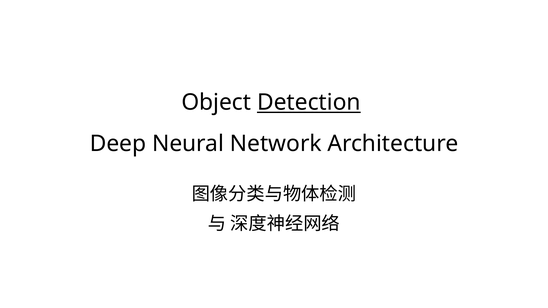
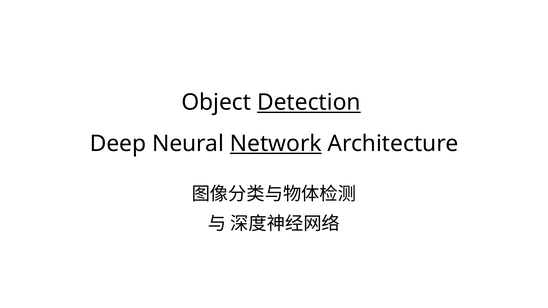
Network underline: none -> present
